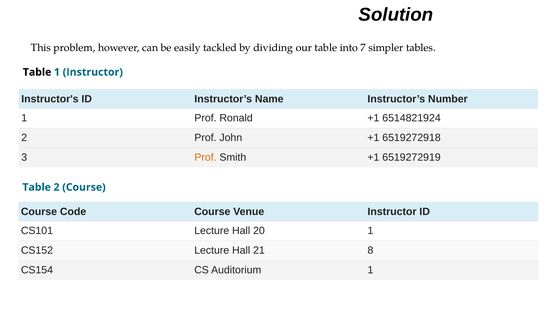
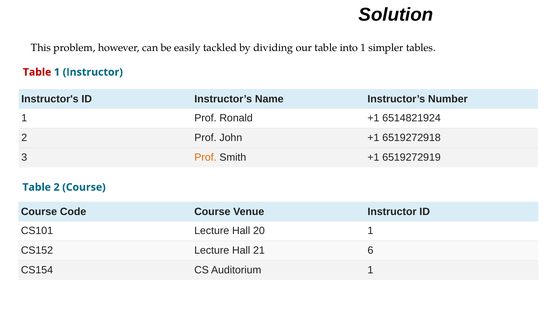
into 7: 7 -> 1
Table at (37, 72) colour: black -> red
8: 8 -> 6
